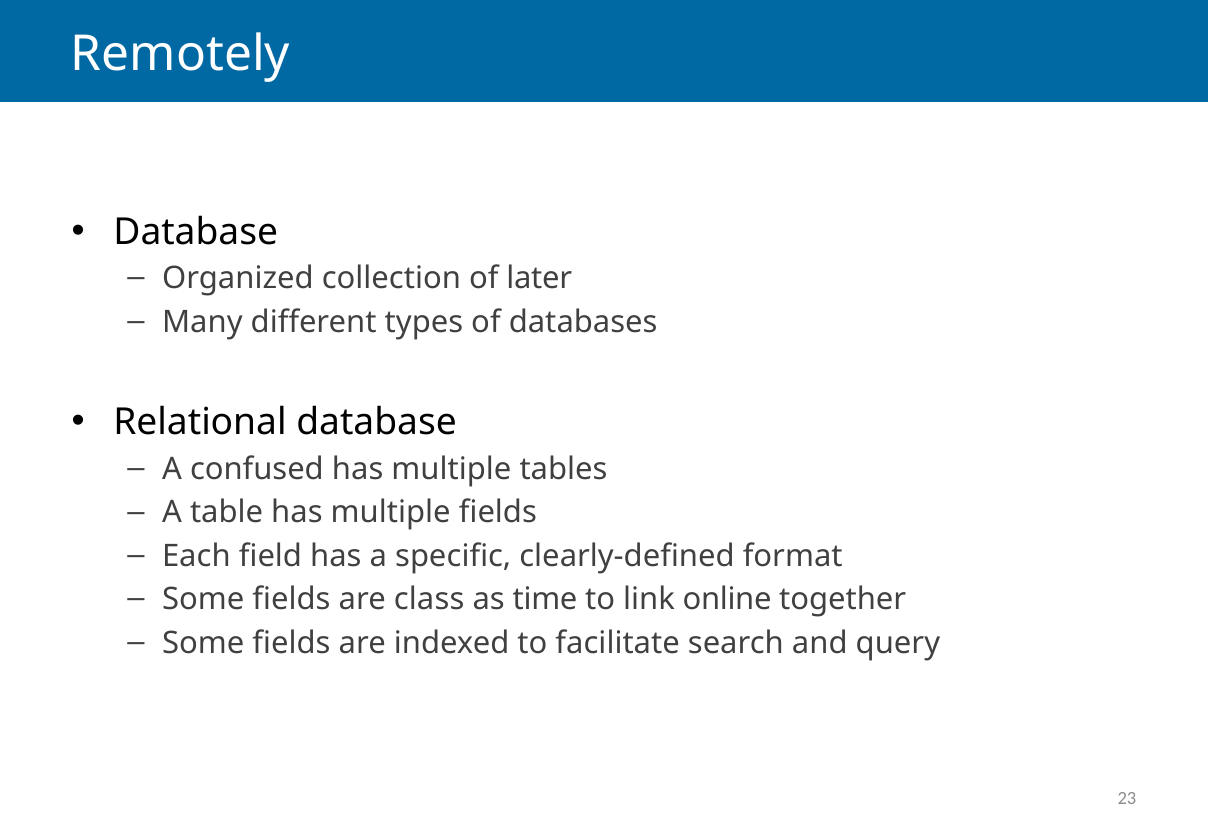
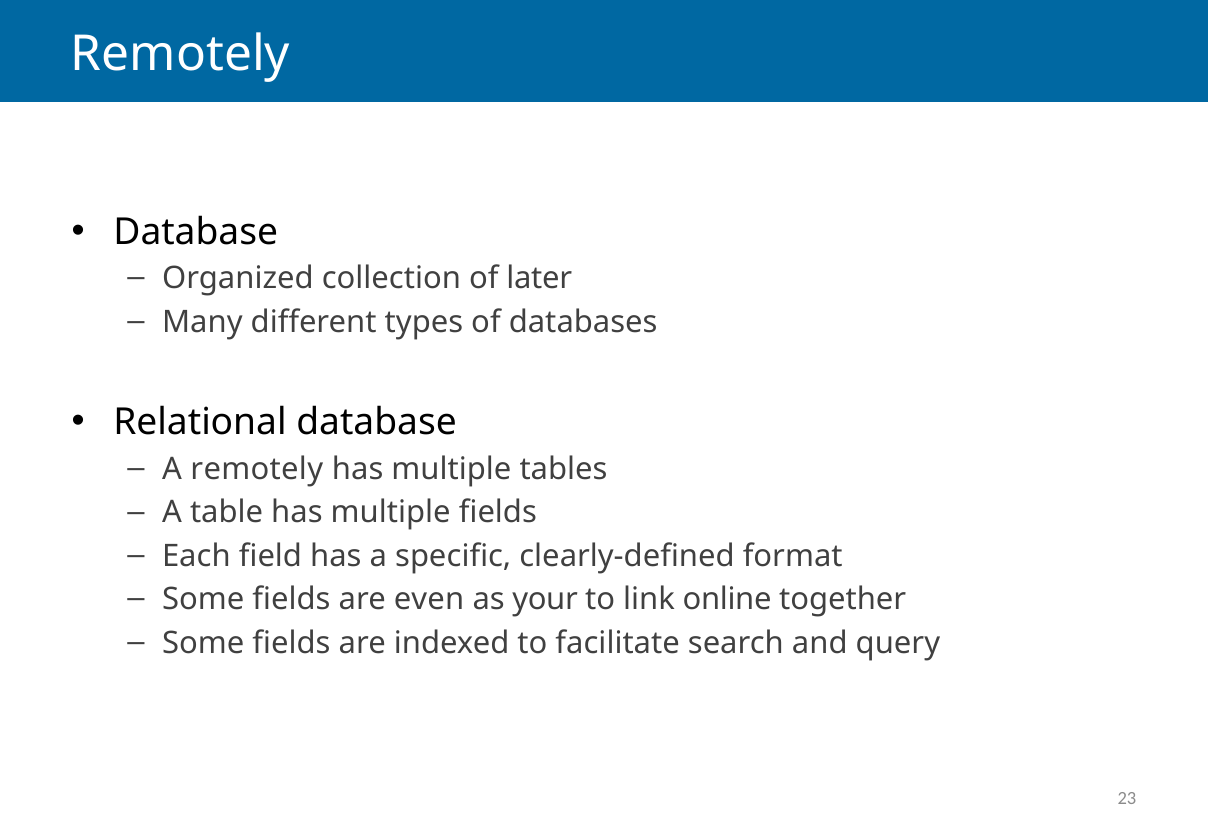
A confused: confused -> remotely
class: class -> even
time: time -> your
